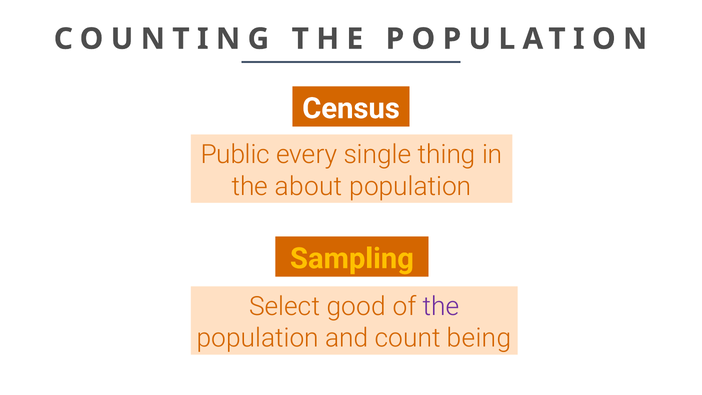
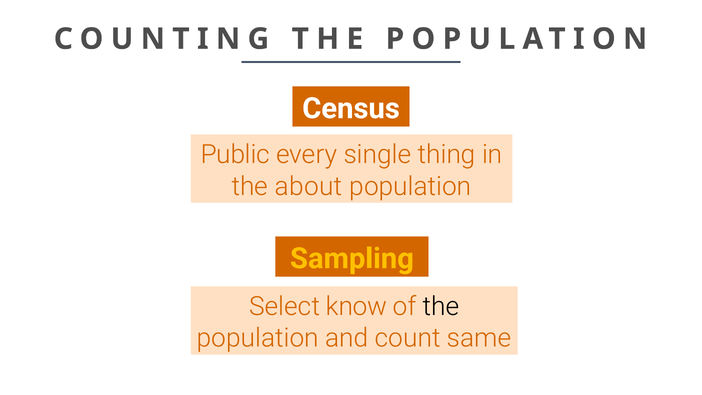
good: good -> know
the at (441, 306) colour: purple -> black
being: being -> same
